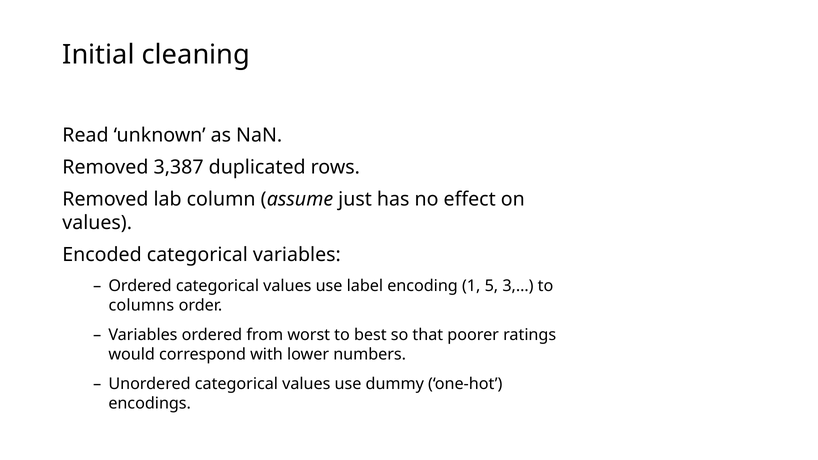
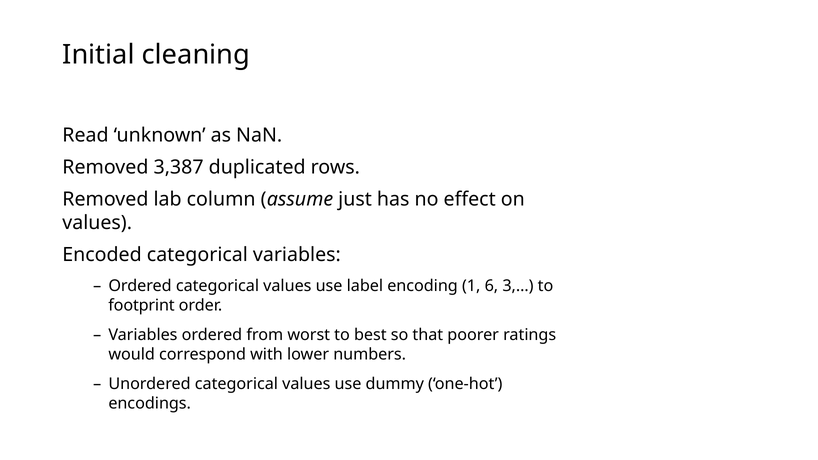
5: 5 -> 6
columns: columns -> footprint
